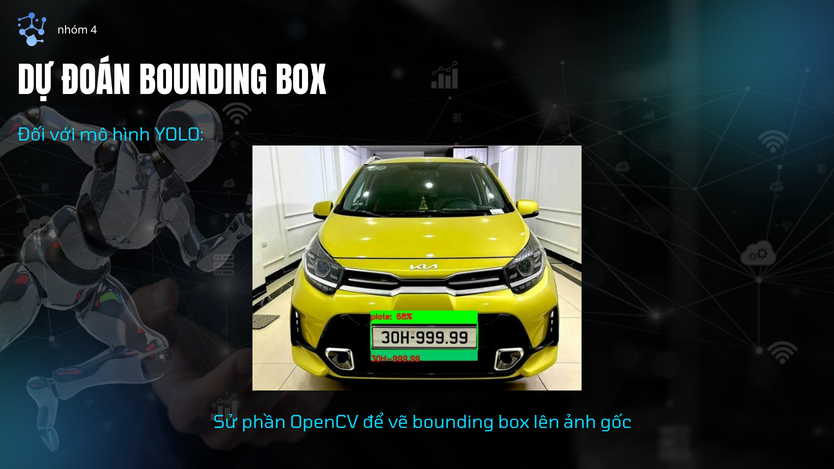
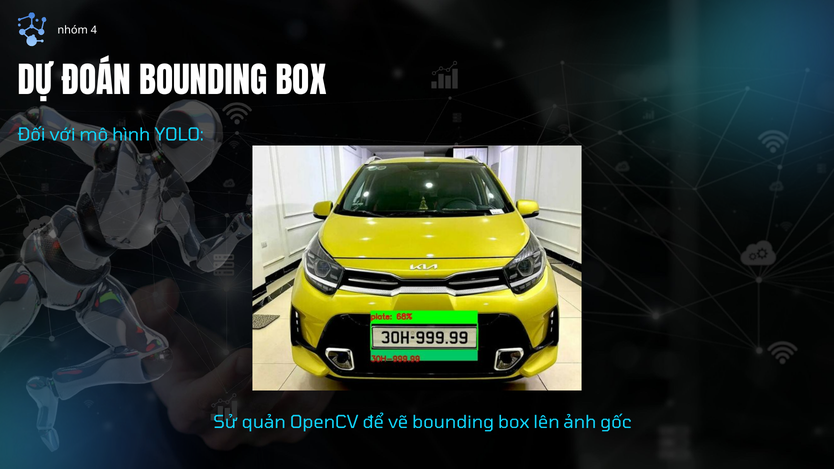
phần: phần -> quản
